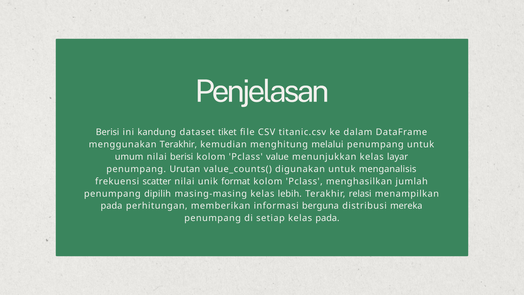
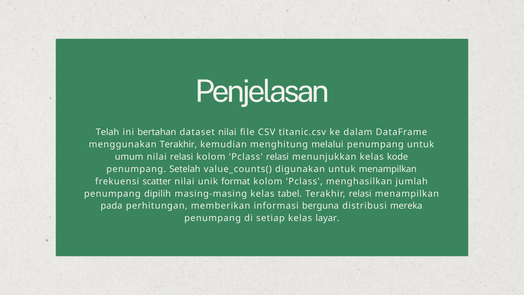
Berisi at (108, 132): Berisi -> Telah
kandung: kandung -> bertahan
dataset tiket: tiket -> nilai
nilai berisi: berisi -> relasi
Pclass value: value -> relasi
layar: layar -> kode
Urutan: Urutan -> Setelah
untuk menganalisis: menganalisis -> menampilkan
lebih: lebih -> tabel
kelas pada: pada -> layar
